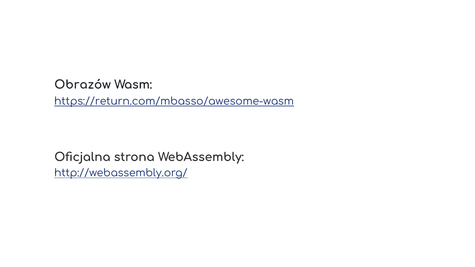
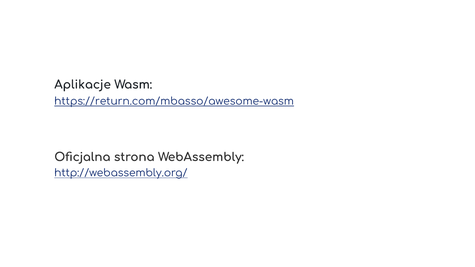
Obrazów: Obrazów -> Aplikacje
